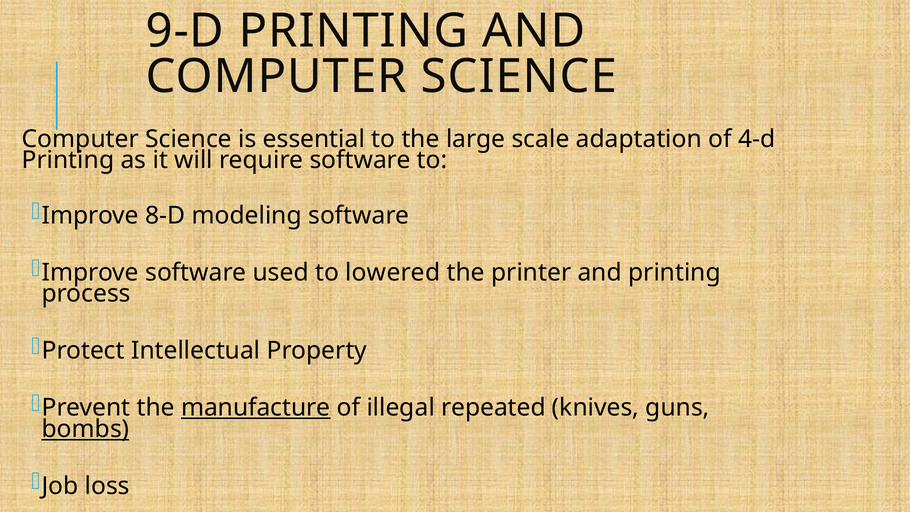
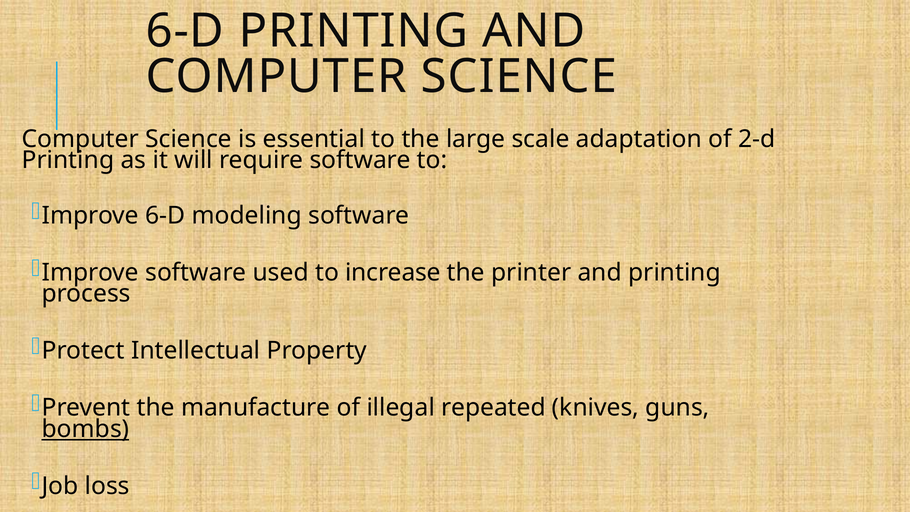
9-D at (185, 31): 9-D -> 6-D
4-d: 4-d -> 2-d
Improve 8-D: 8-D -> 6-D
lowered: lowered -> increase
manufacture underline: present -> none
